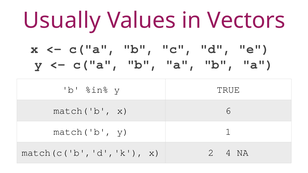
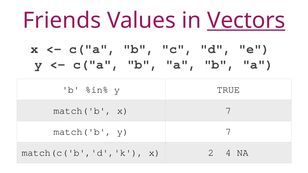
Usually: Usually -> Friends
Vectors underline: none -> present
x 6: 6 -> 7
y 1: 1 -> 7
